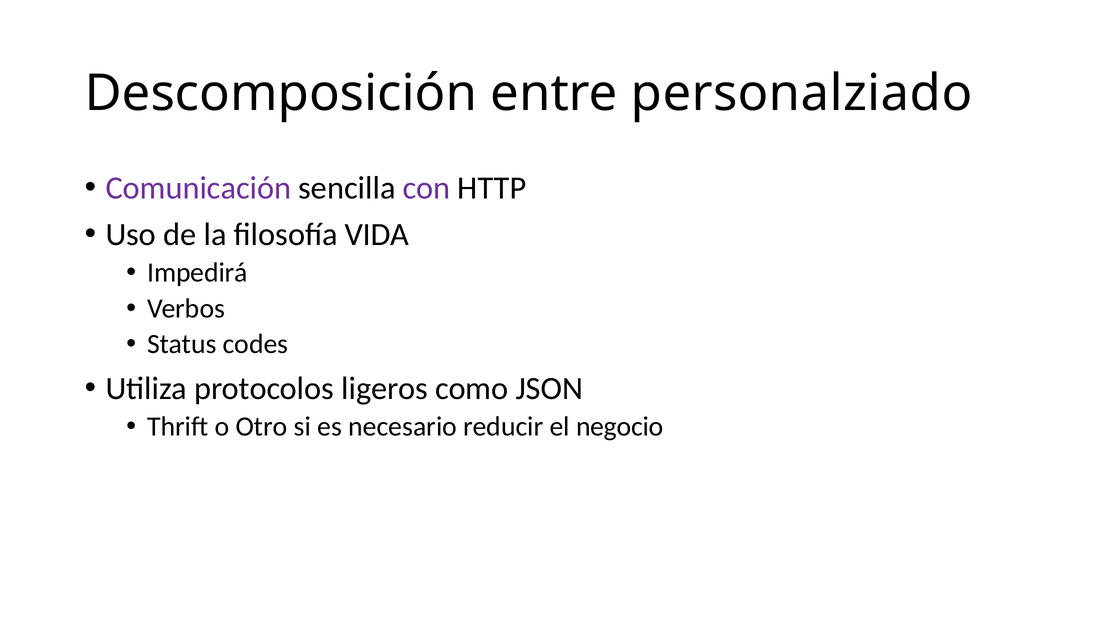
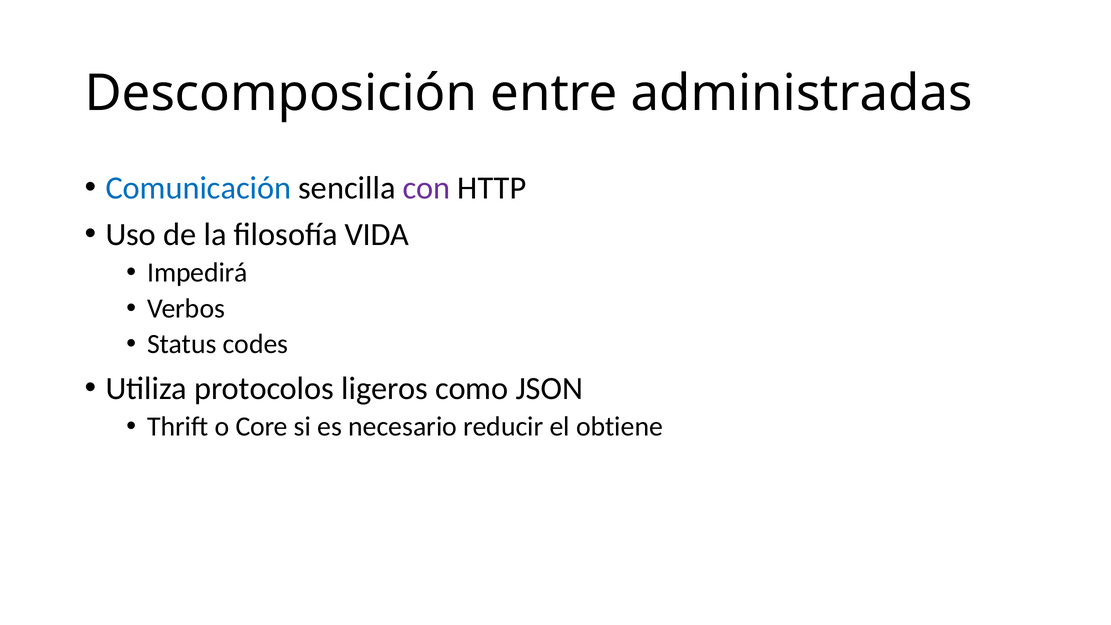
personalziado: personalziado -> administradas
Comunicación colour: purple -> blue
Otro: Otro -> Core
negocio: negocio -> obtiene
